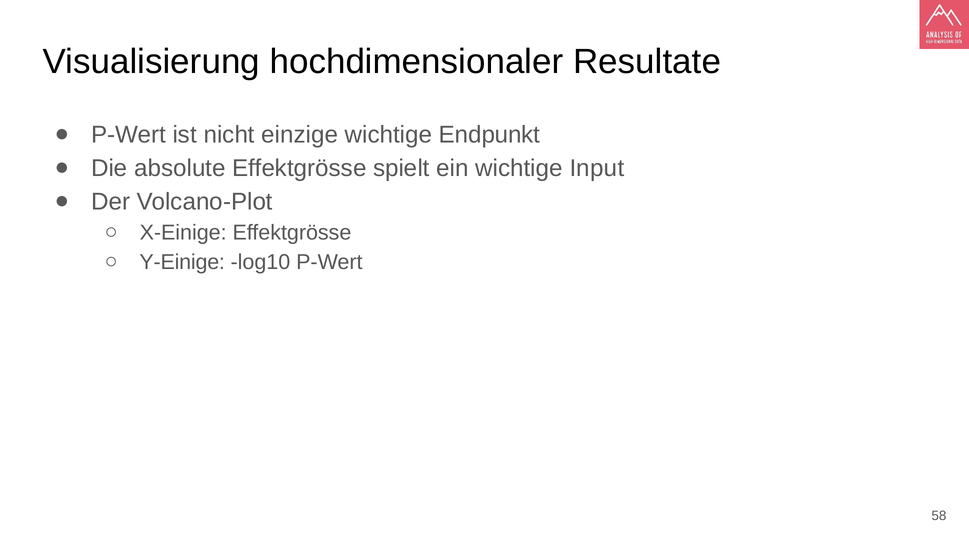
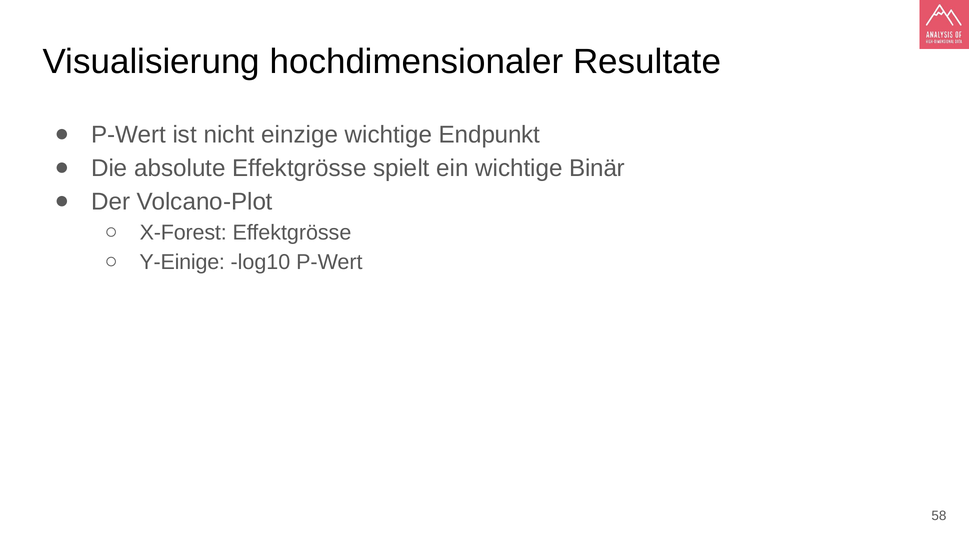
Input: Input -> Binär
X-Einige: X-Einige -> X-Forest
